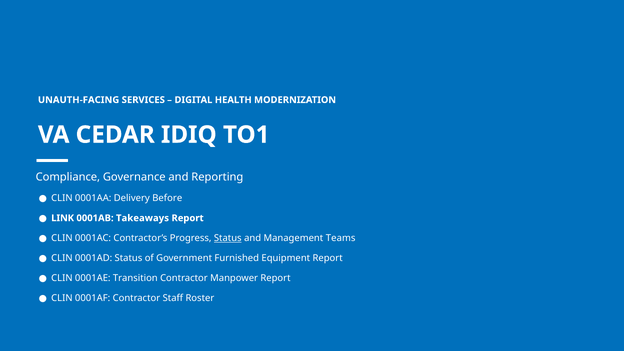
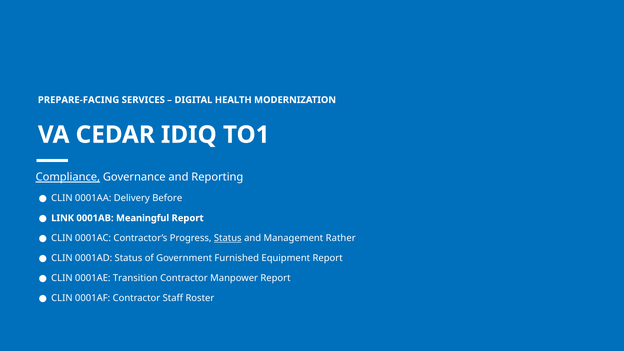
UNAUTH-FACING: UNAUTH-FACING -> PREPARE-FACING
Compliance underline: none -> present
Takeaways: Takeaways -> Meaningful
Teams: Teams -> Rather
